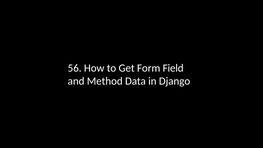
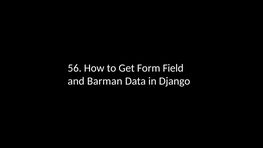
Method: Method -> Barman
